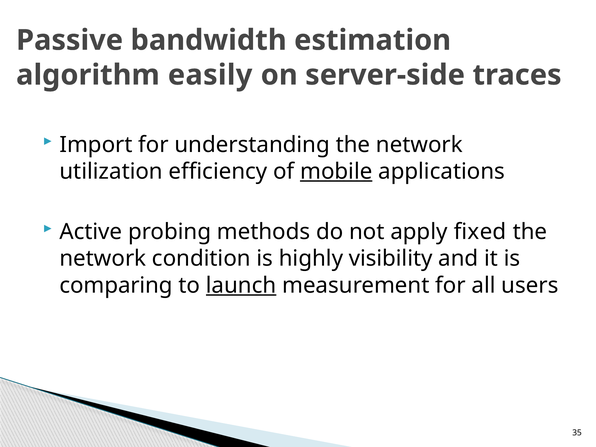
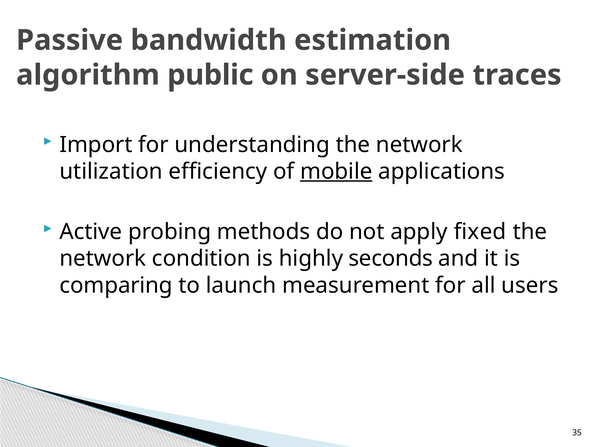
easily: easily -> public
visibility: visibility -> seconds
launch underline: present -> none
